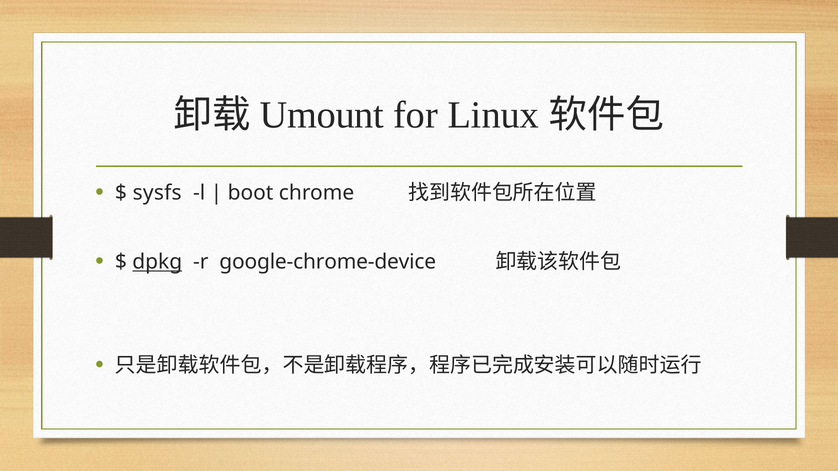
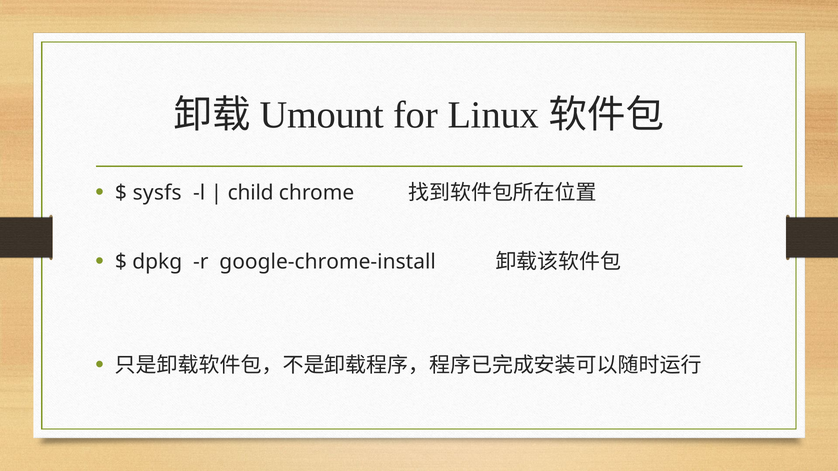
boot: boot -> child
dpkg underline: present -> none
google-chrome-device: google-chrome-device -> google-chrome-install
